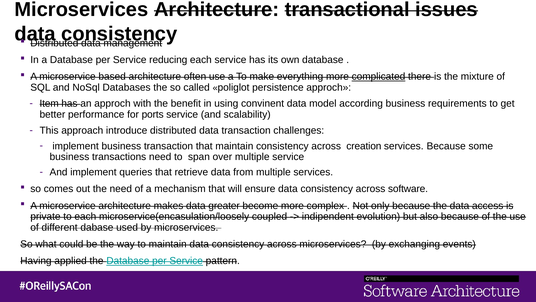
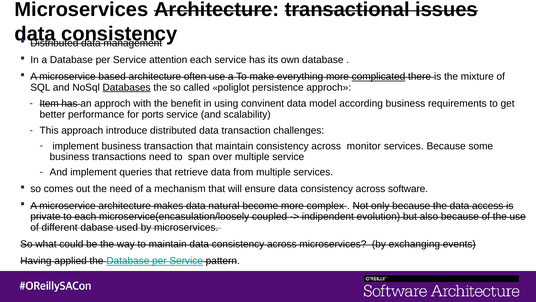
reducing: reducing -> attention
Databases underline: none -> present
creation: creation -> monitor
greater: greater -> natural
